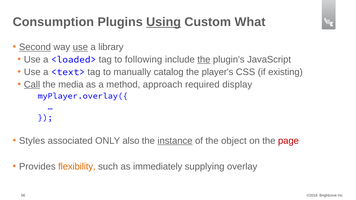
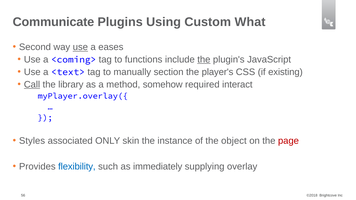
Consumption: Consumption -> Communicate
Using underline: present -> none
Second underline: present -> none
library: library -> eases
<loaded>: <loaded> -> <coming>
following: following -> functions
catalog: catalog -> section
media: media -> library
approach: approach -> somehow
display: display -> interact
also: also -> skin
instance underline: present -> none
flexibility colour: orange -> blue
